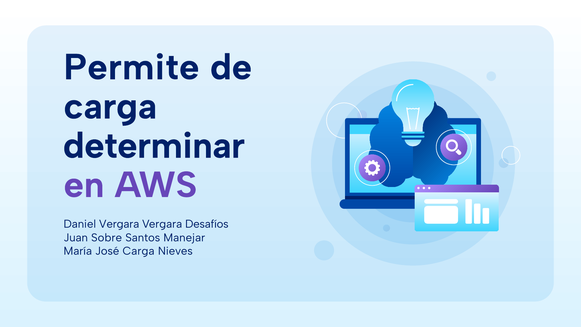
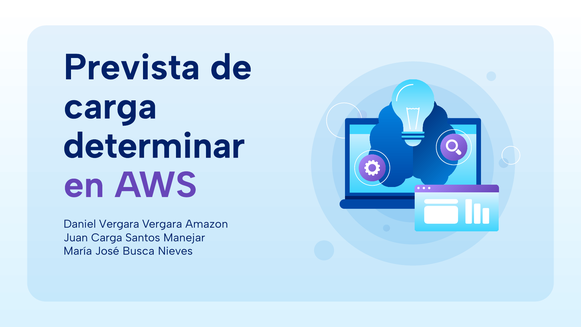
Permite: Permite -> Prevista
Desafíos: Desafíos -> Amazon
Juan Sobre: Sobre -> Carga
José Carga: Carga -> Busca
